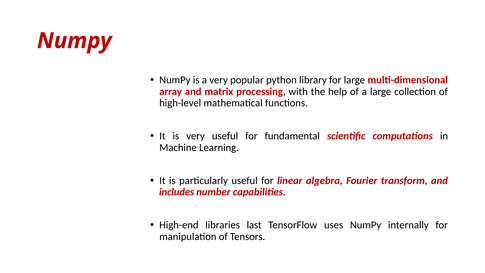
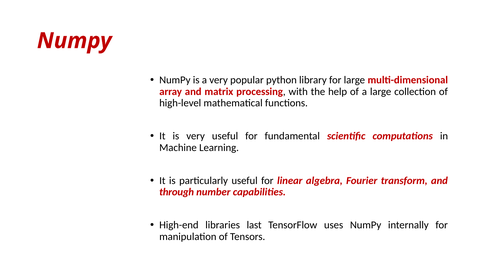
includes: includes -> through
